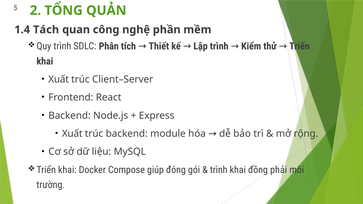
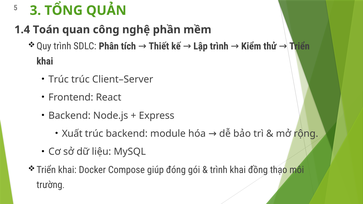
2: 2 -> 3
Tách: Tách -> Toán
Xuất at (59, 79): Xuất -> Trúc
phải: phải -> thạo
